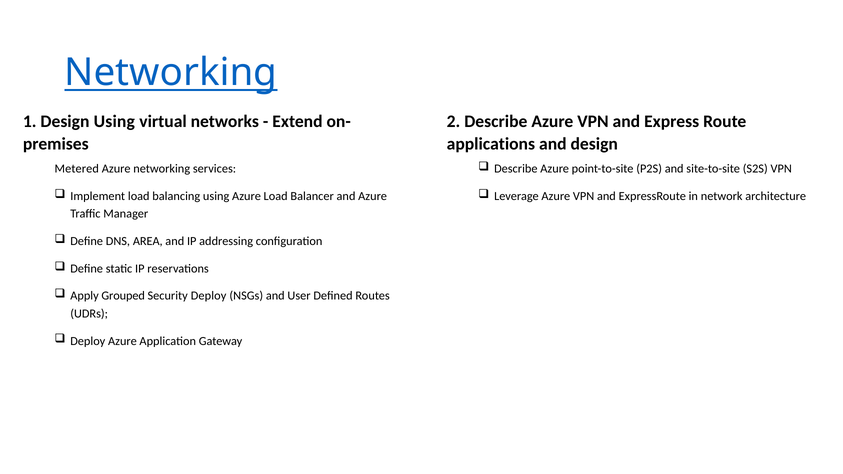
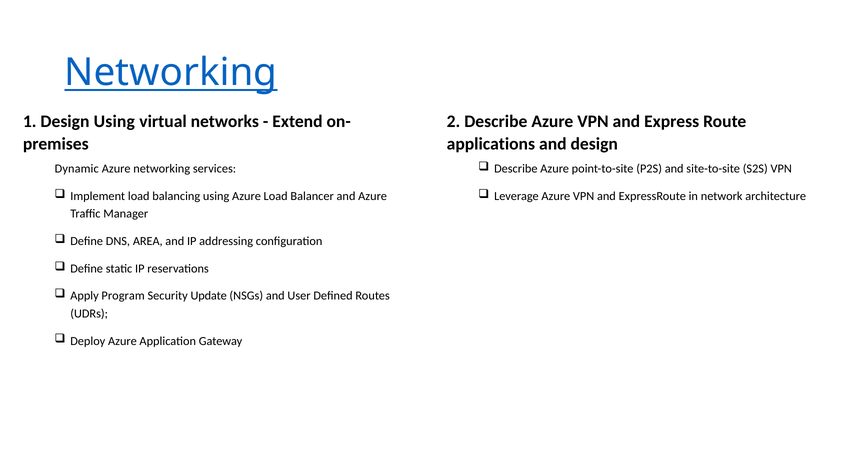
Metered: Metered -> Dynamic
Grouped: Grouped -> Program
Security Deploy: Deploy -> Update
